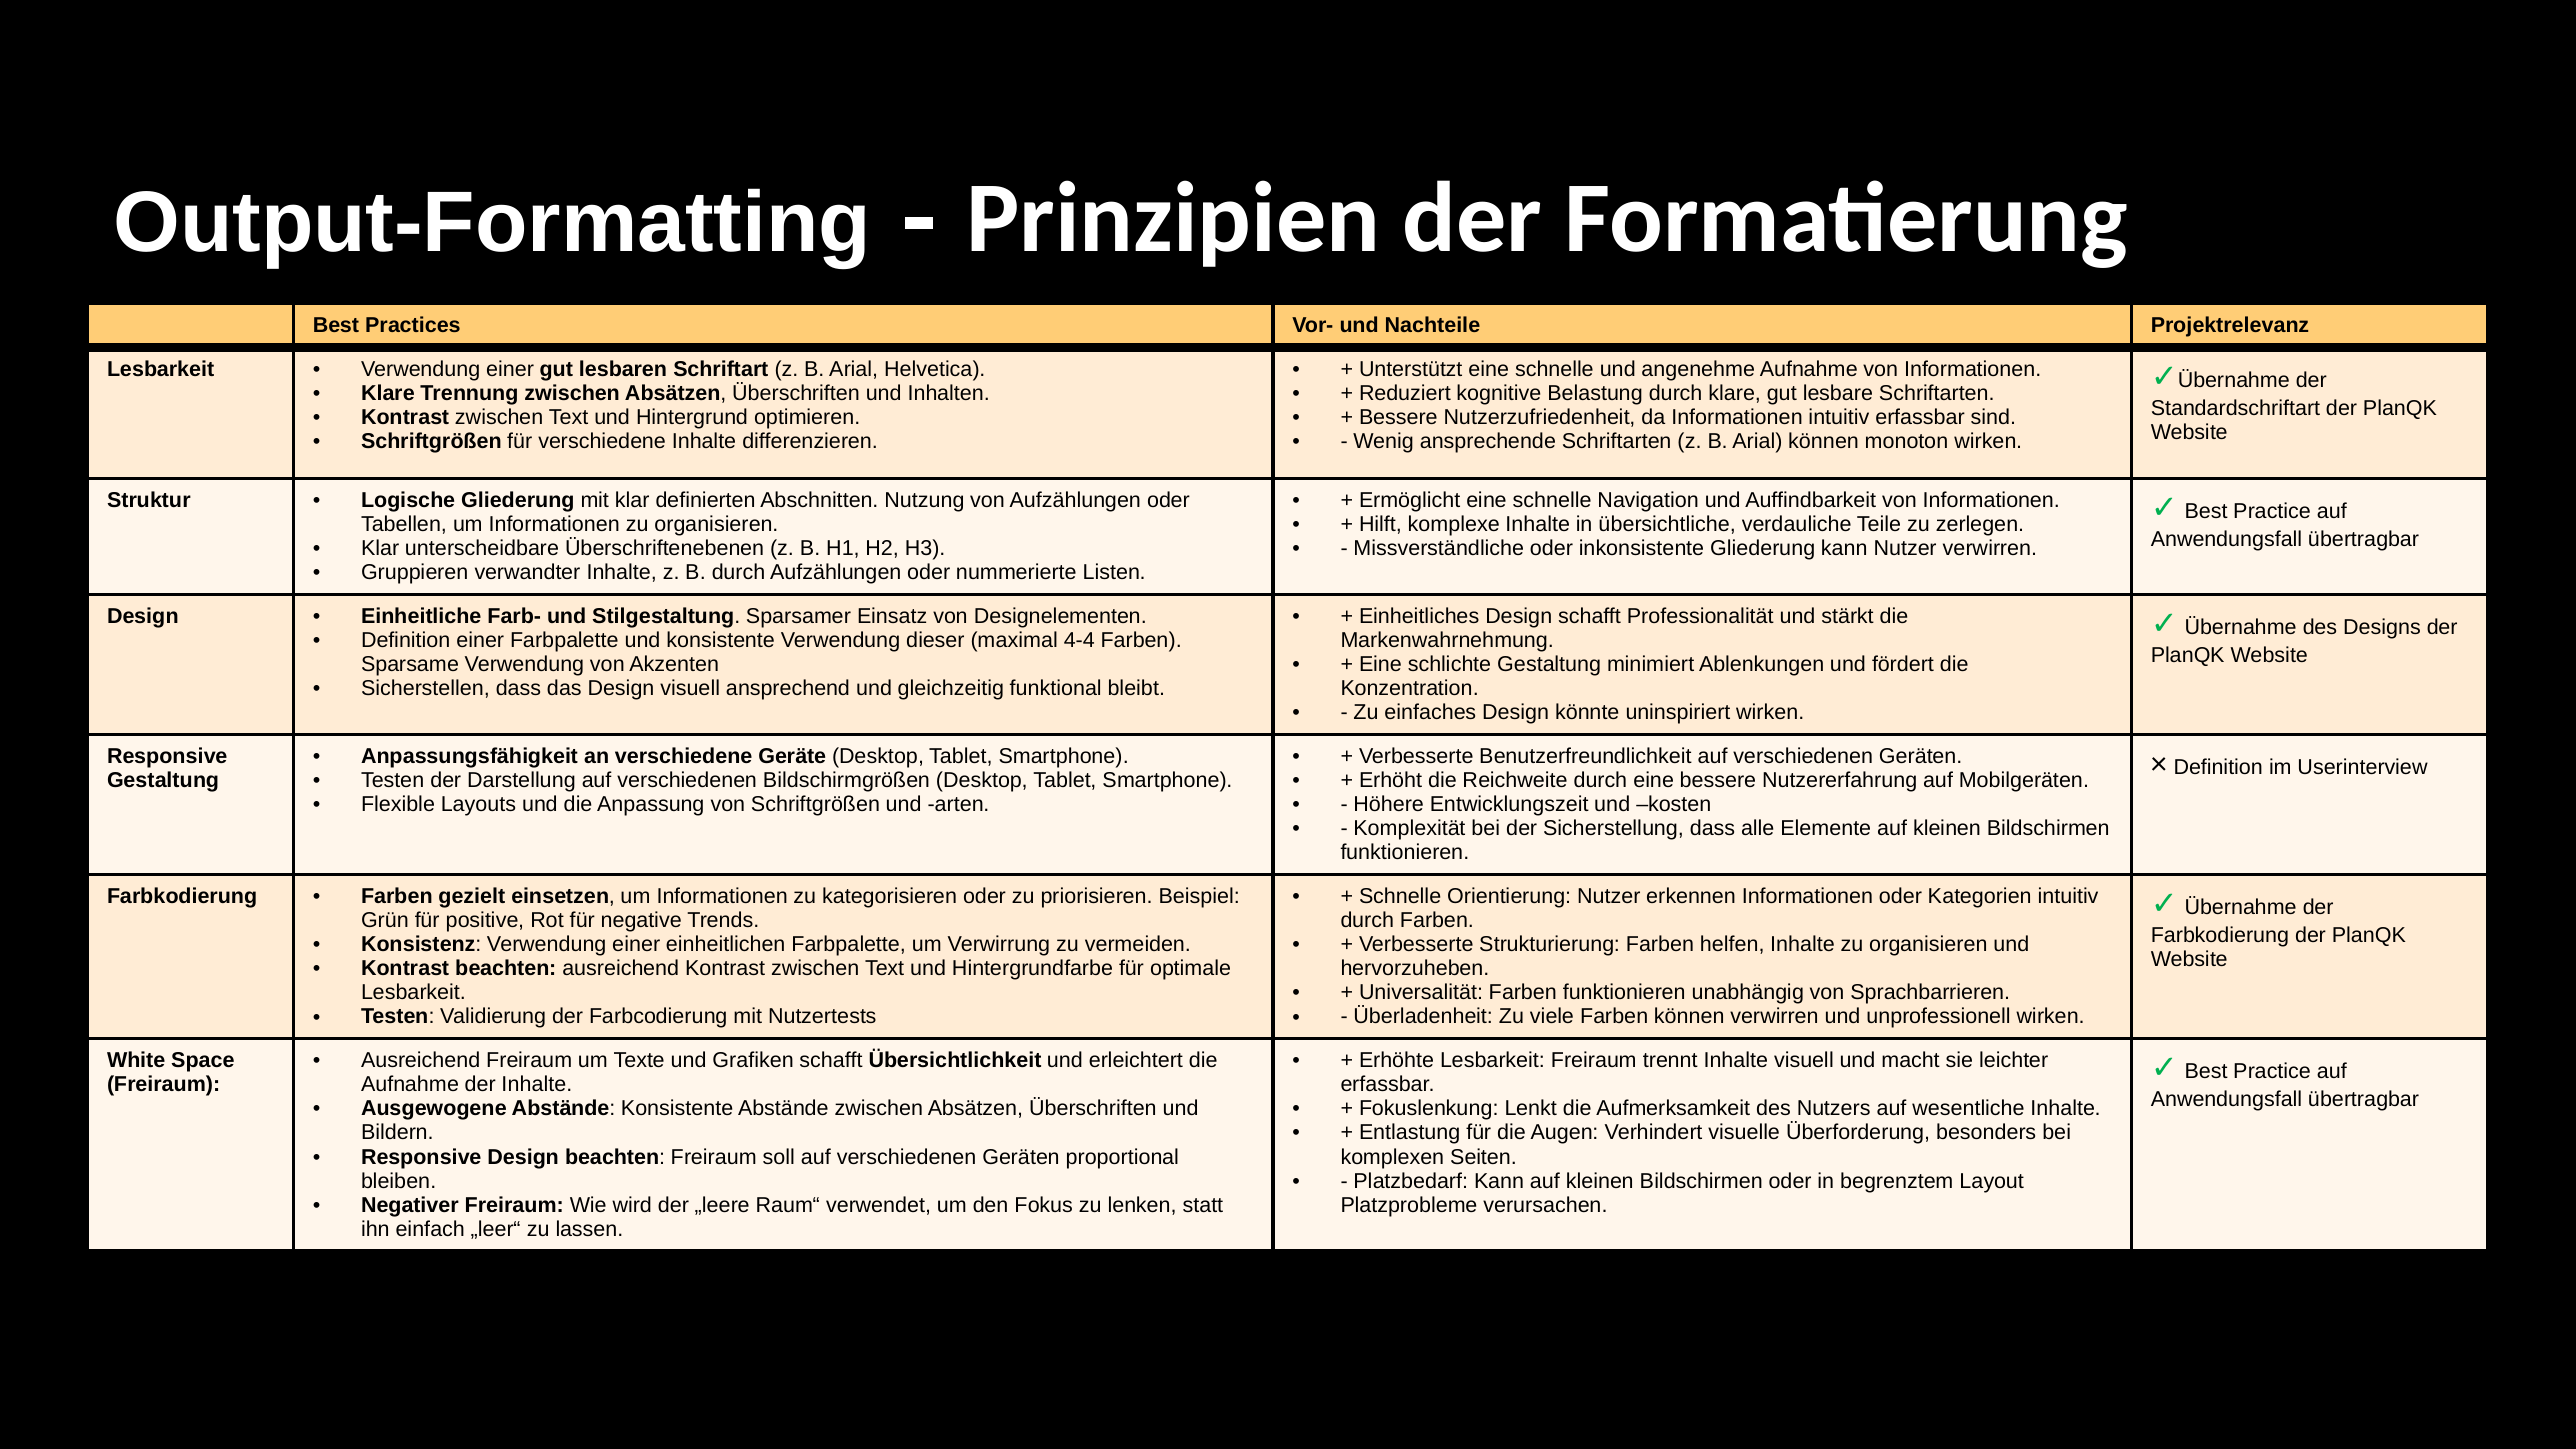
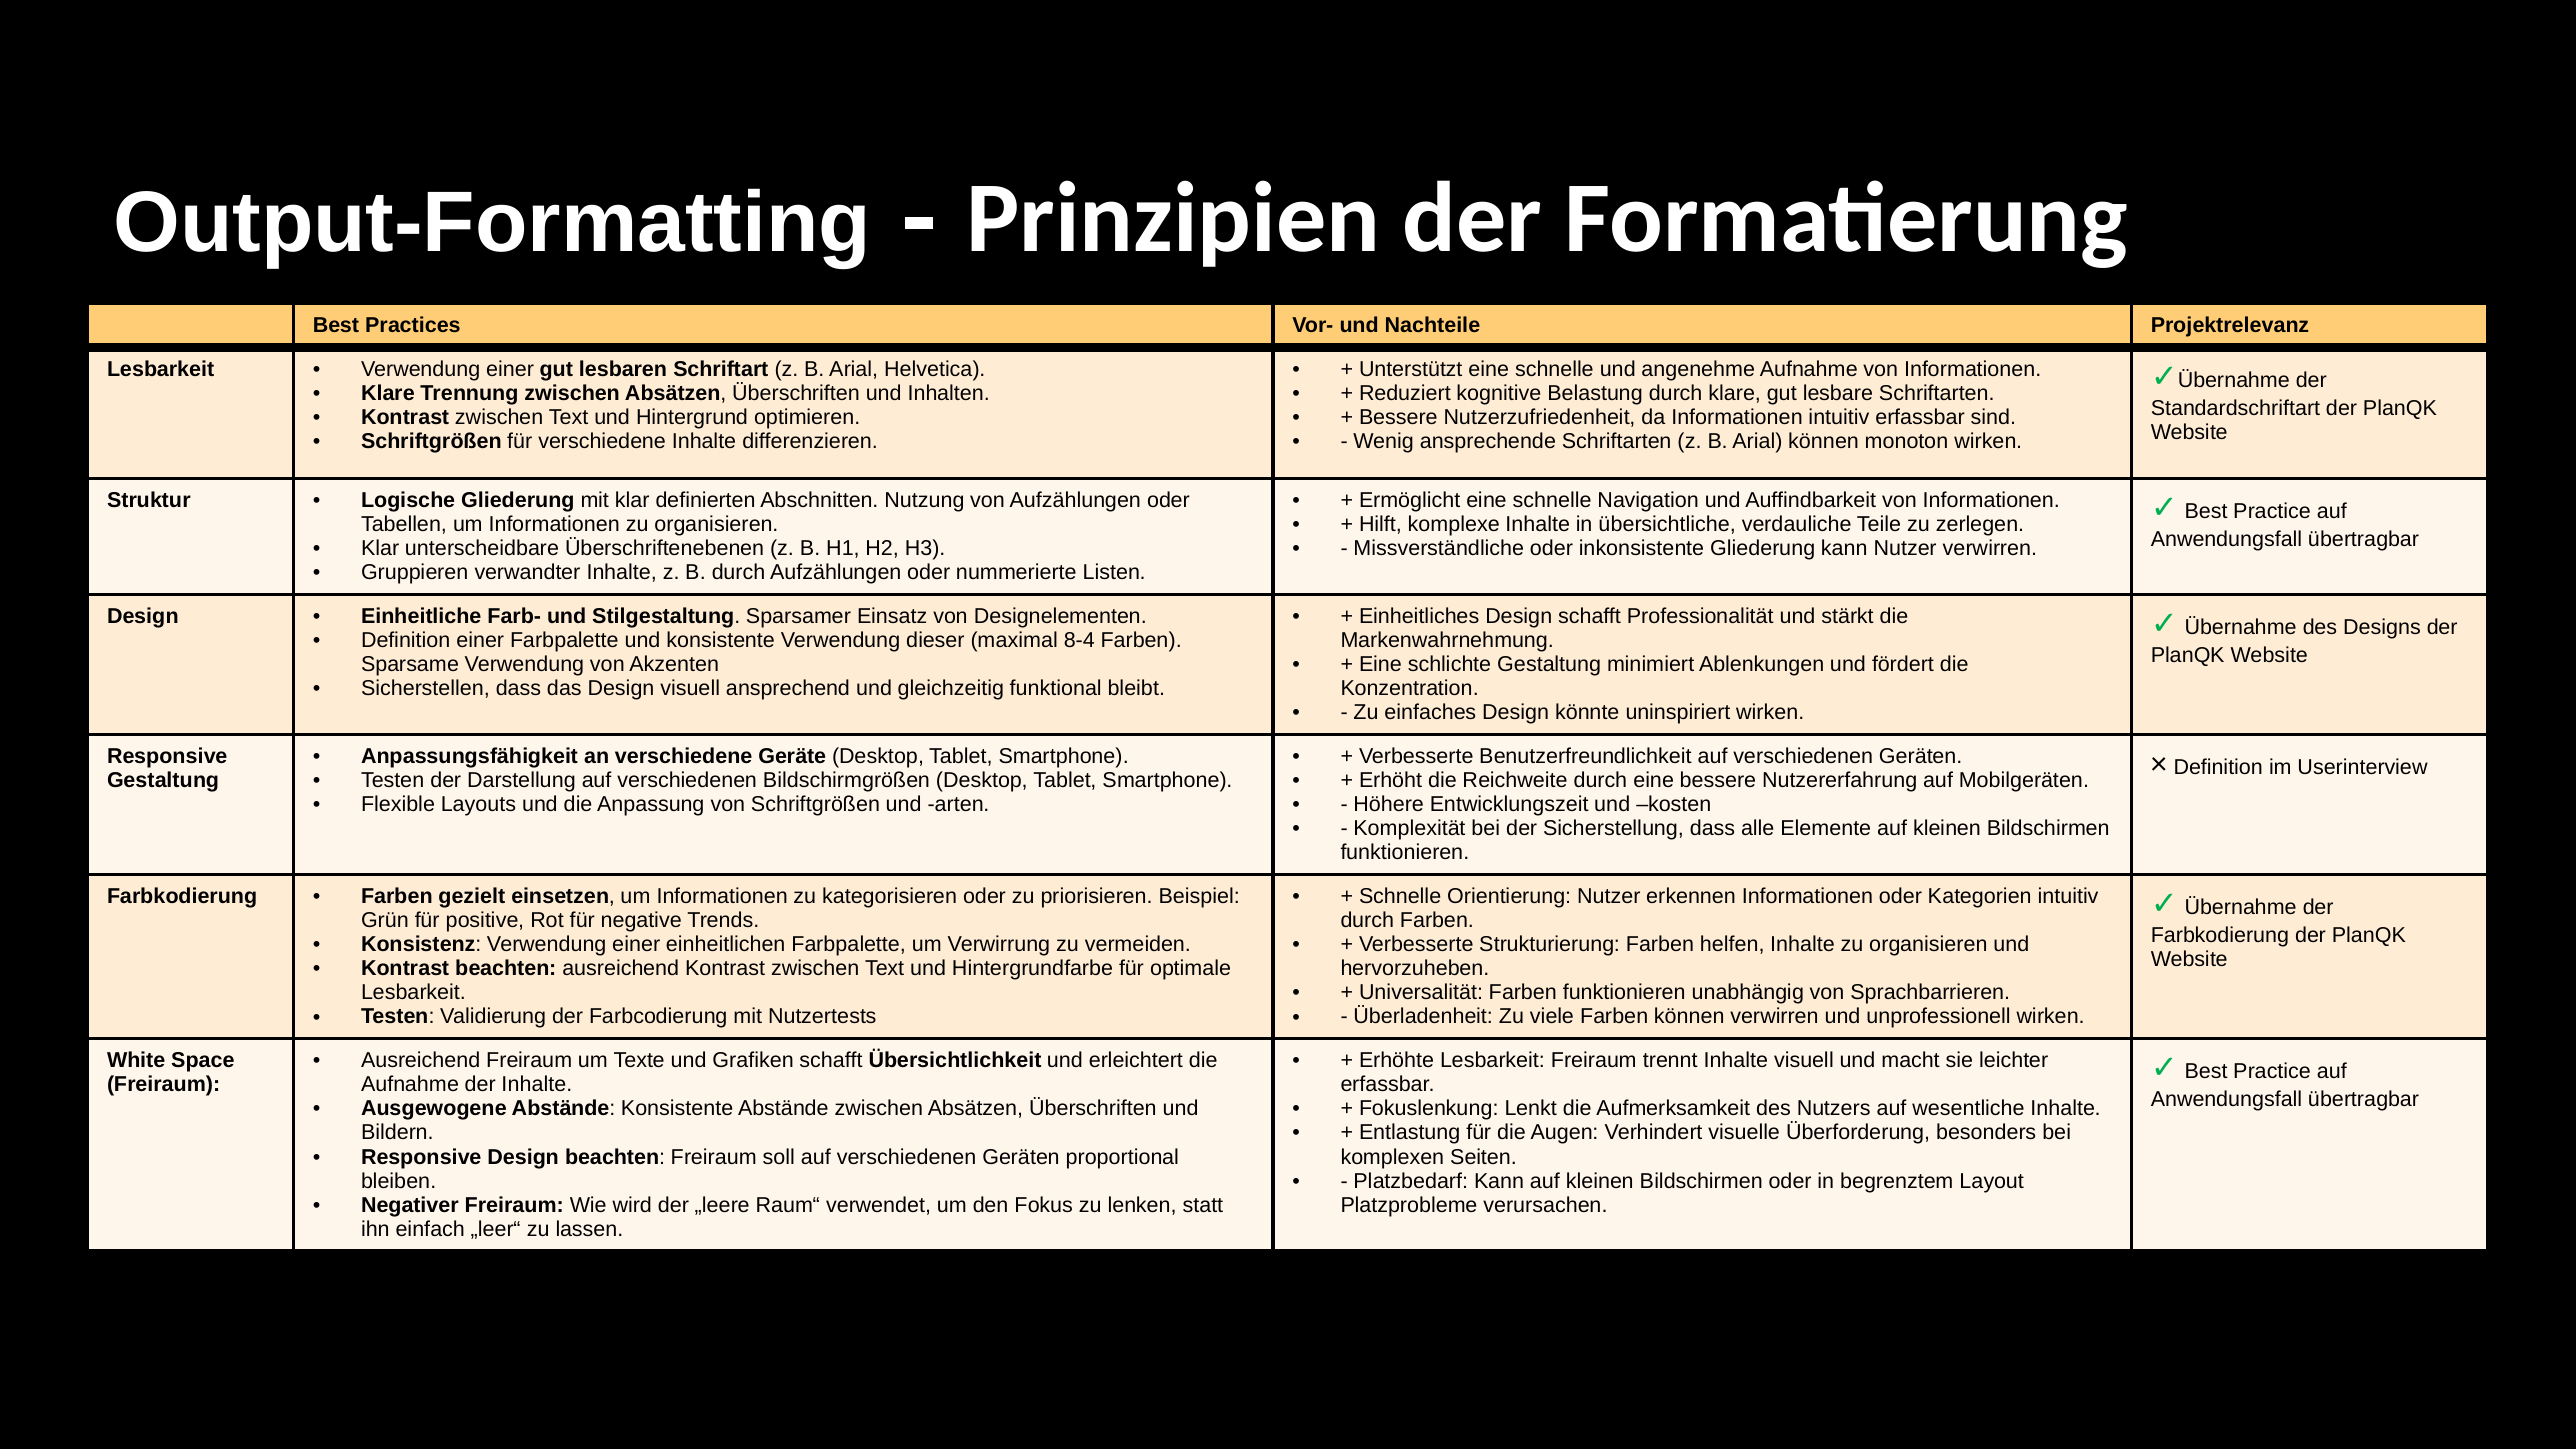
4-4: 4-4 -> 8-4
